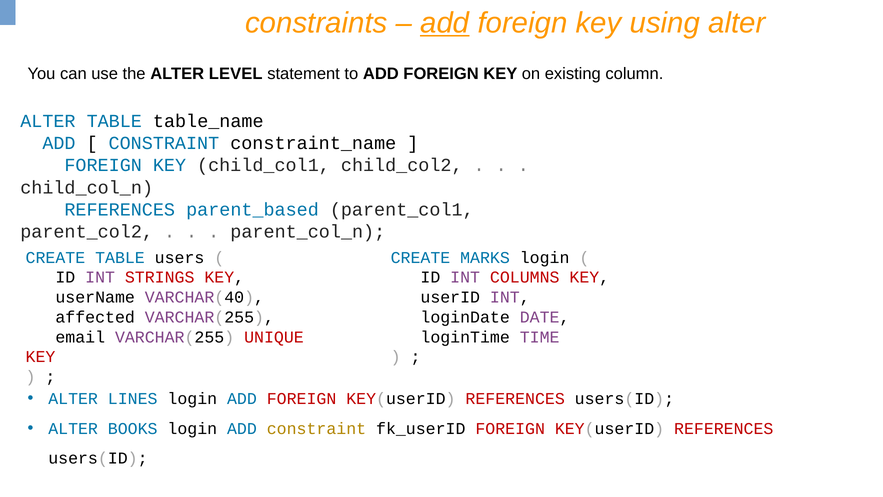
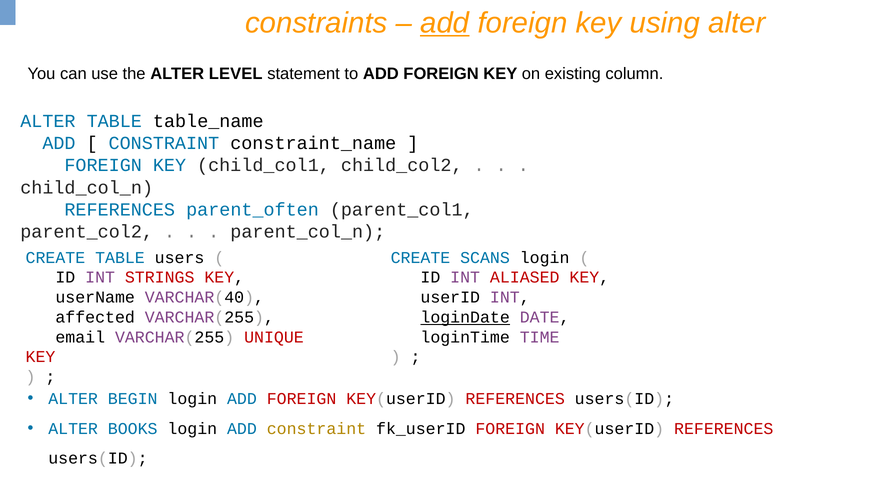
parent_based: parent_based -> parent_often
MARKS: MARKS -> SCANS
COLUMNS: COLUMNS -> ALIASED
loginDate underline: none -> present
LINES: LINES -> BEGIN
